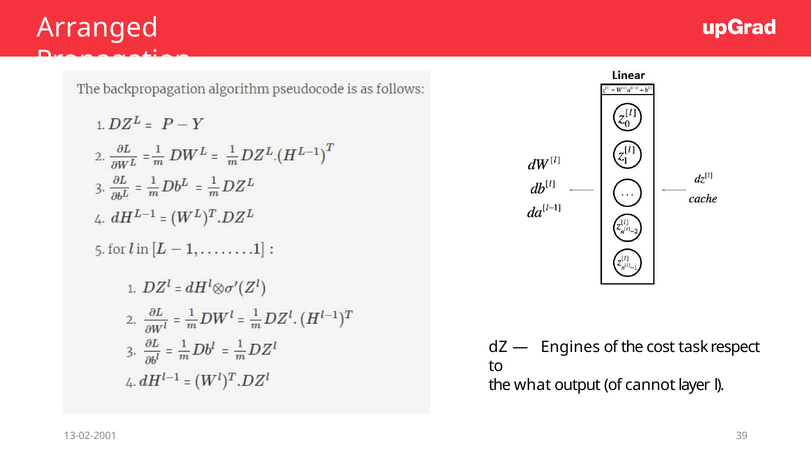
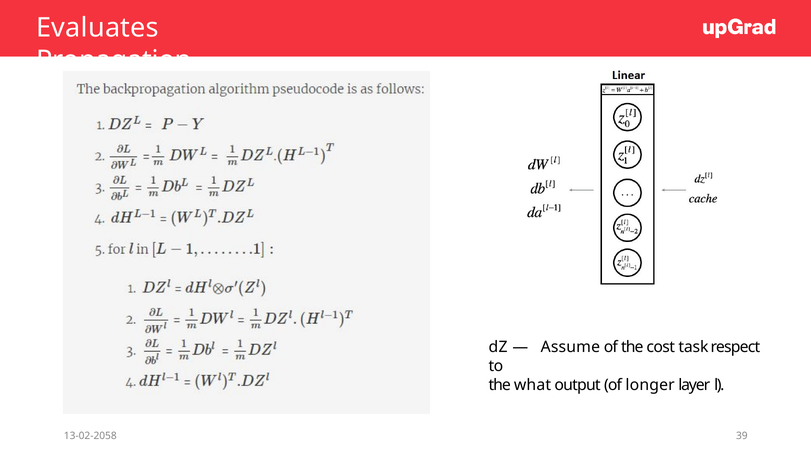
Arranged: Arranged -> Evaluates
Engines: Engines -> Assume
cannot: cannot -> longer
13-02-2001: 13-02-2001 -> 13-02-2058
